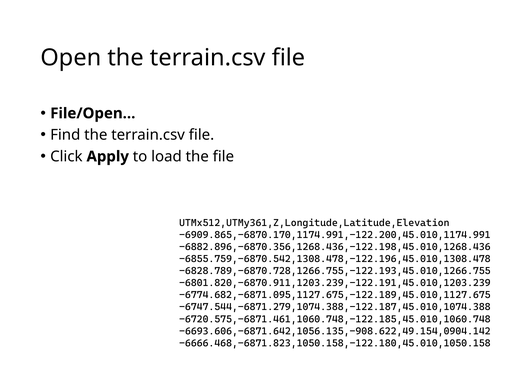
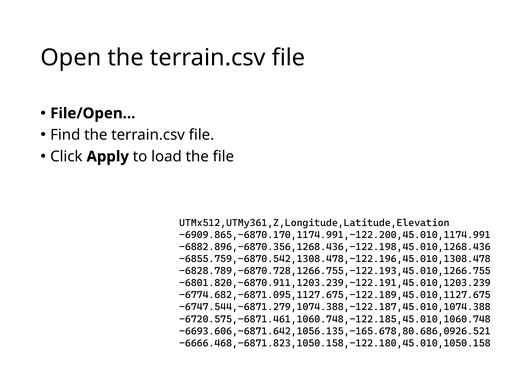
-6693.606,-6871.642,1056.135,-908.622,49.154,0904.142: -6693.606,-6871.642,1056.135,-908.622,49.154,0904.142 -> -6693.606,-6871.642,1056.135,-165.678,80.686,0926.521
